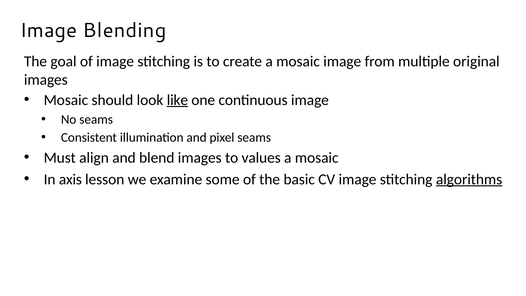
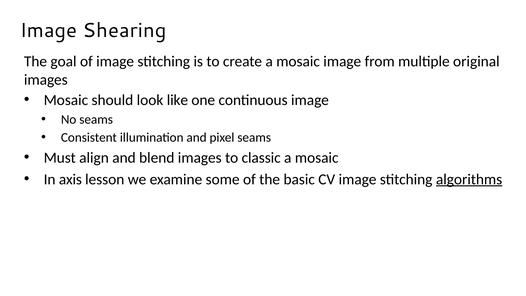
Blending: Blending -> Shearing
like underline: present -> none
values: values -> classic
